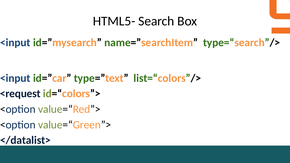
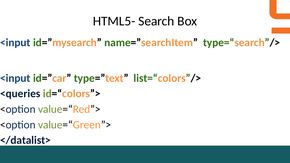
<request: <request -> <queries
